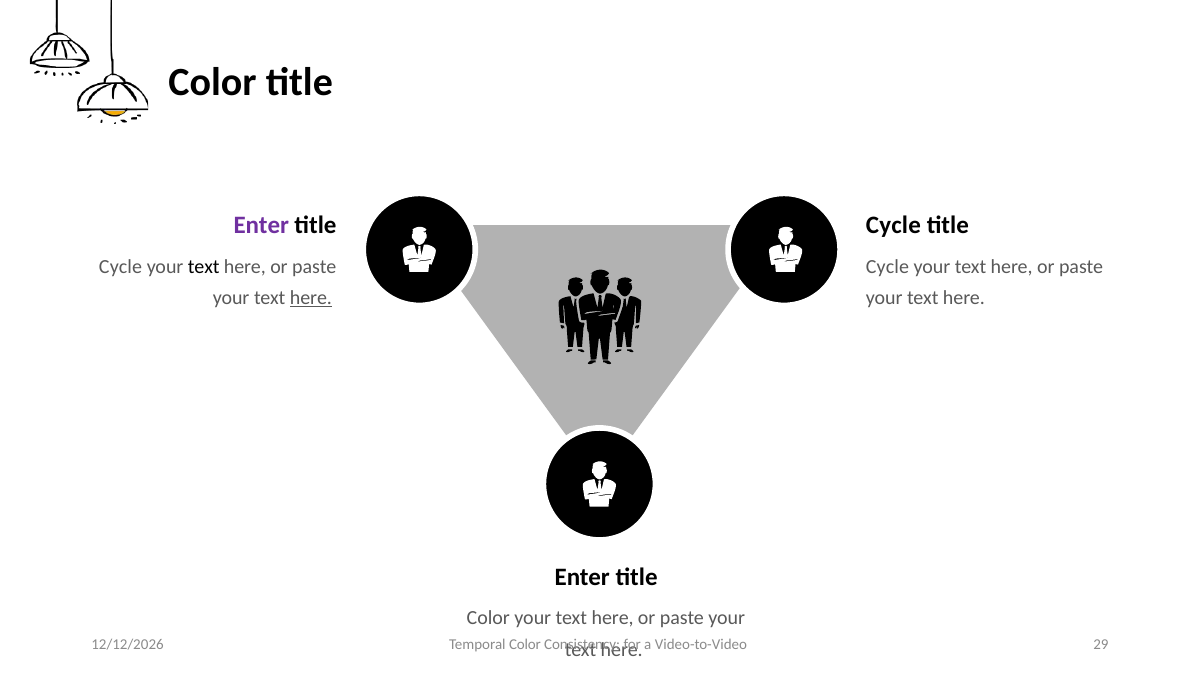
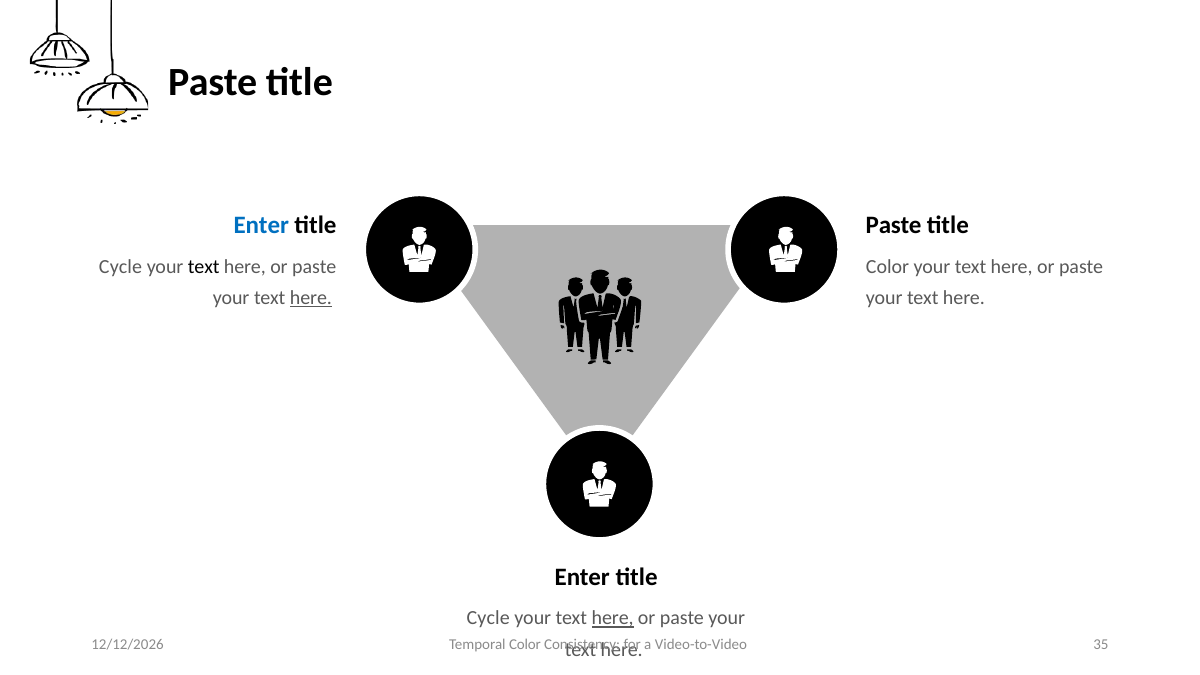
Color at (213, 82): Color -> Paste
Enter at (261, 225) colour: purple -> blue
Cycle at (893, 225): Cycle -> Paste
Cycle at (887, 267): Cycle -> Color
Color at (488, 618): Color -> Cycle
here at (613, 618) underline: none -> present
29: 29 -> 35
